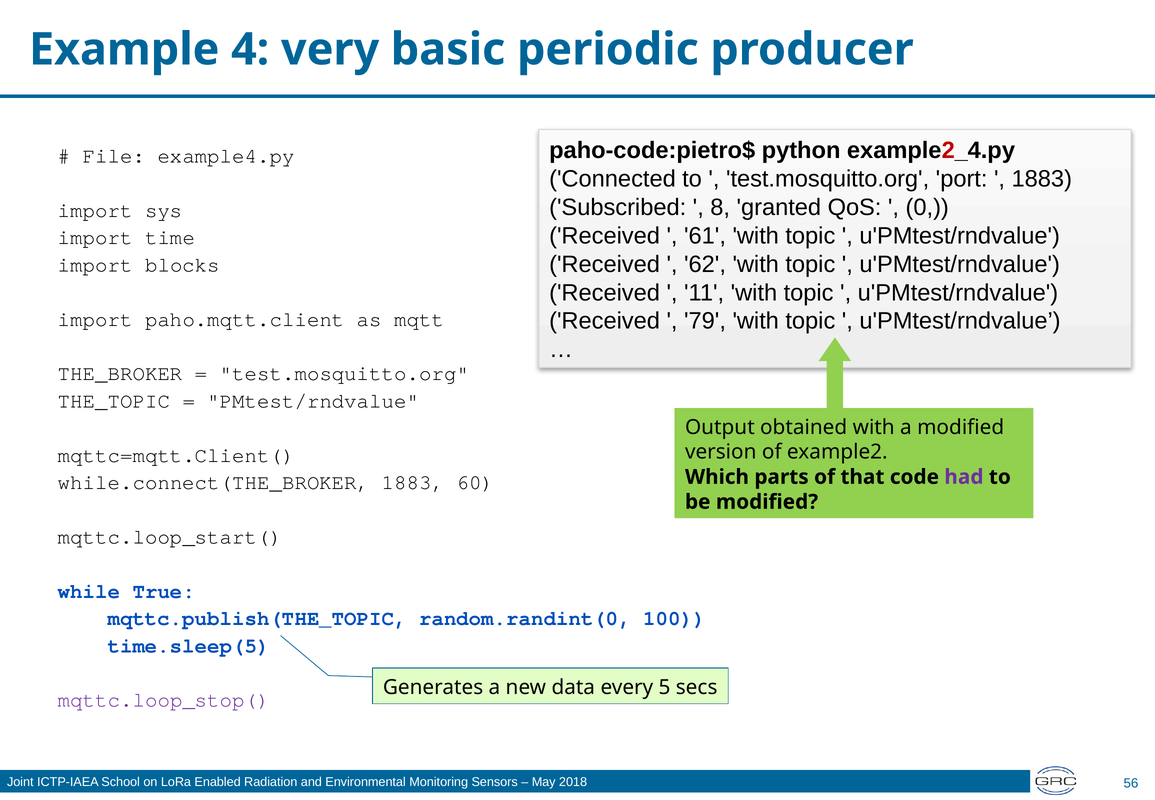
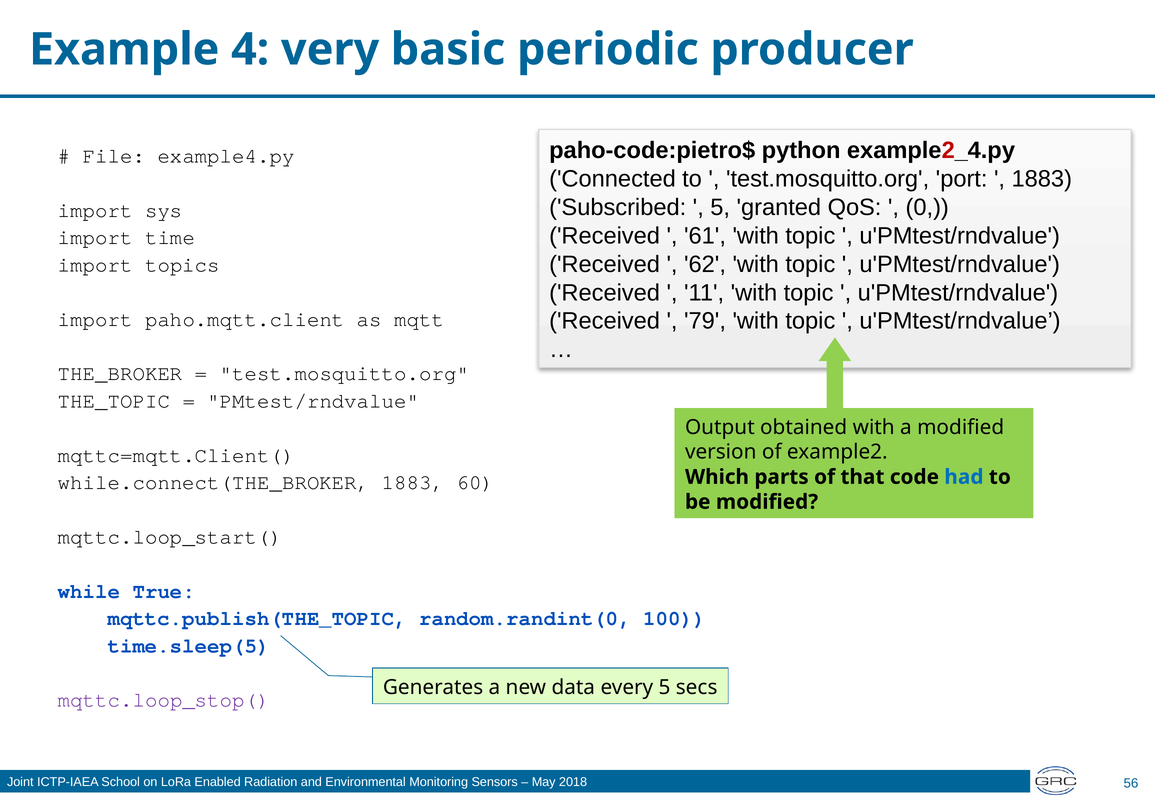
8 at (720, 207): 8 -> 5
blocks: blocks -> topics
had colour: purple -> blue
